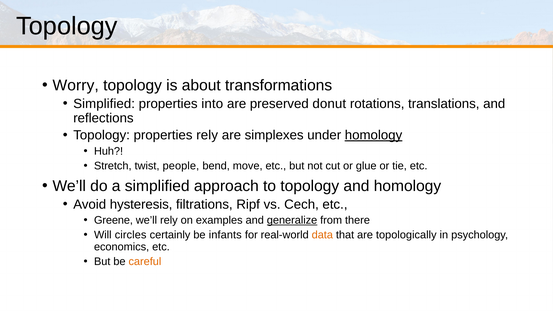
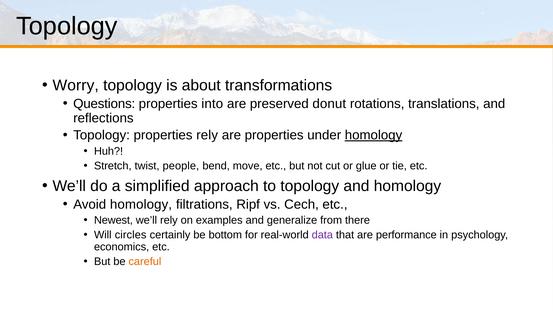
Simplified at (104, 104): Simplified -> Questions
are simplexes: simplexes -> properties
Avoid hysteresis: hysteresis -> homology
Greene: Greene -> Newest
generalize underline: present -> none
infants: infants -> bottom
data colour: orange -> purple
topologically: topologically -> performance
